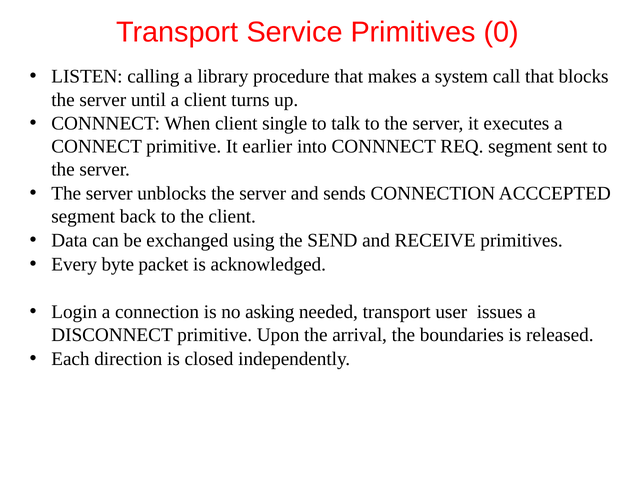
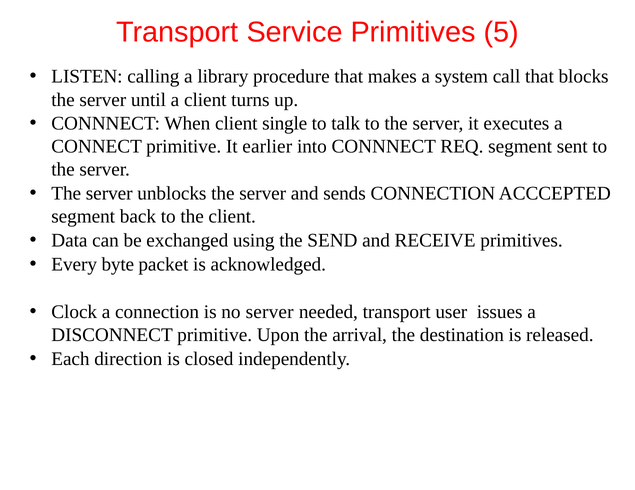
0: 0 -> 5
Login: Login -> Clock
no asking: asking -> server
boundaries: boundaries -> destination
